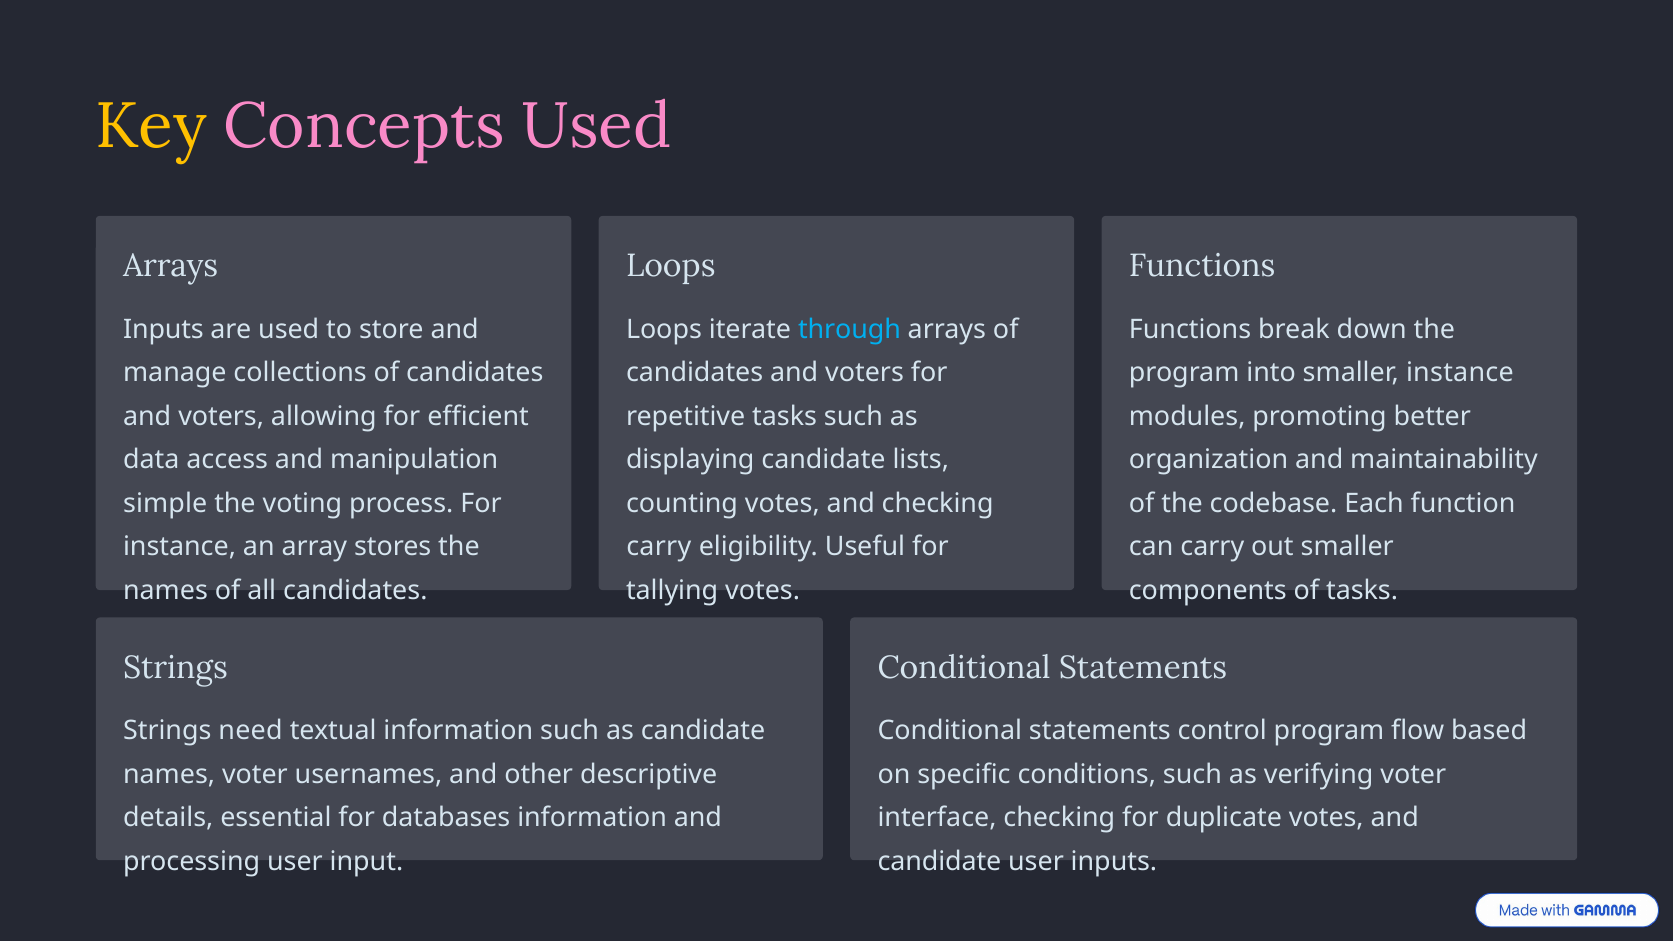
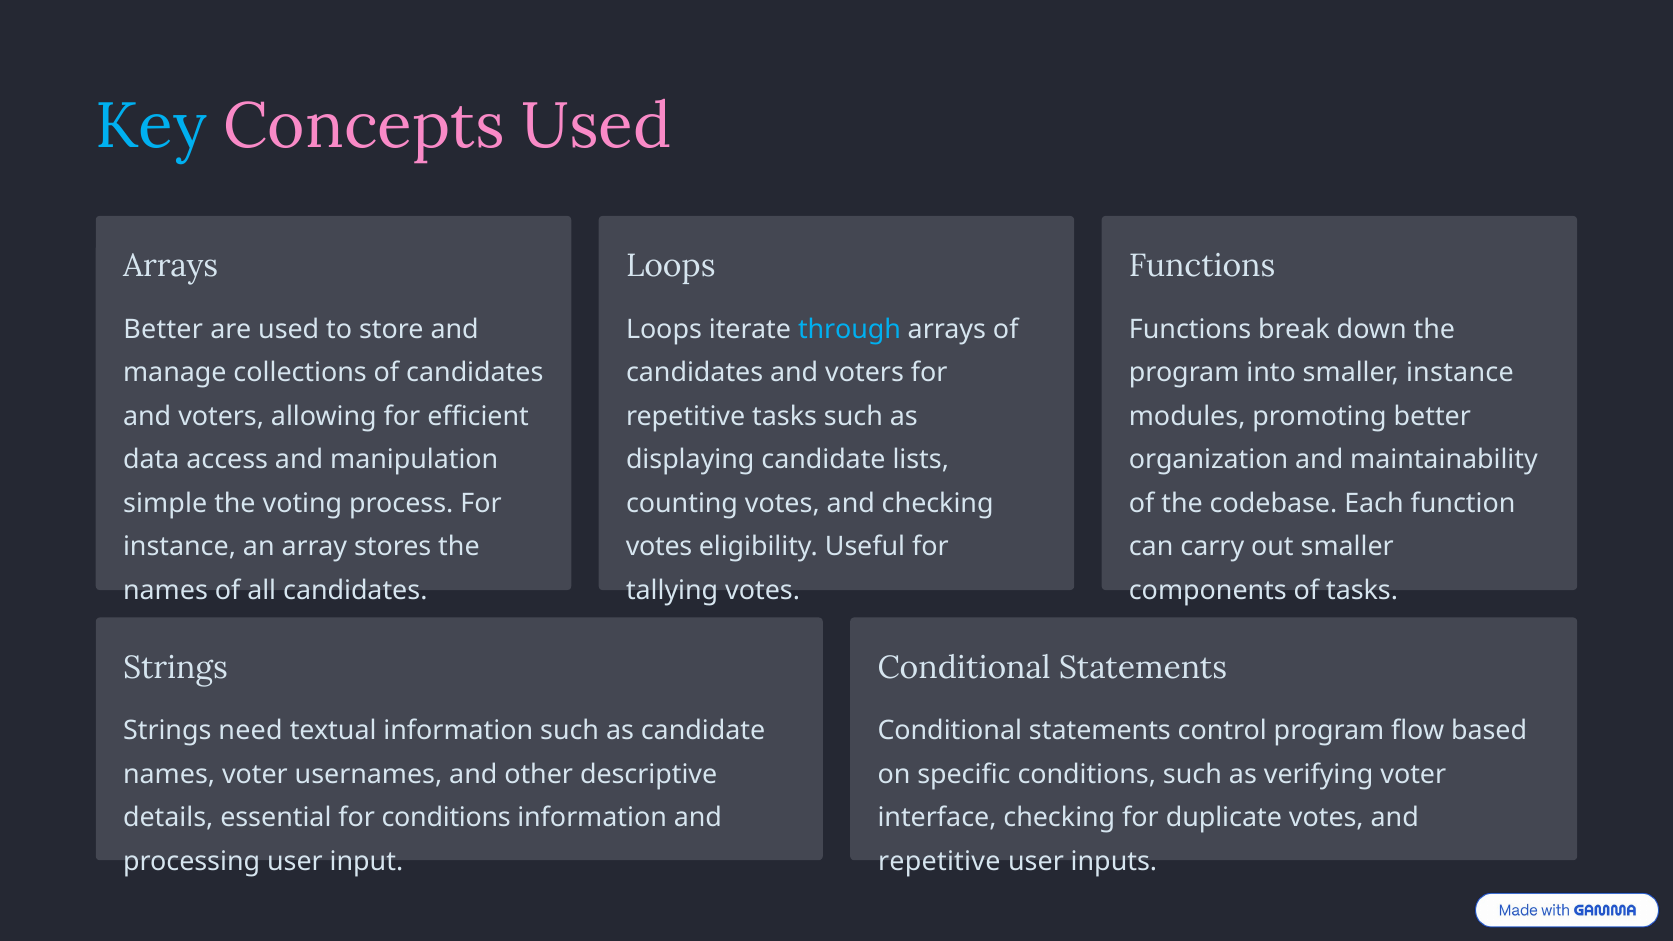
Key colour: yellow -> light blue
Inputs at (163, 329): Inputs -> Better
carry at (659, 547): carry -> votes
for databases: databases -> conditions
candidate at (939, 861): candidate -> repetitive
